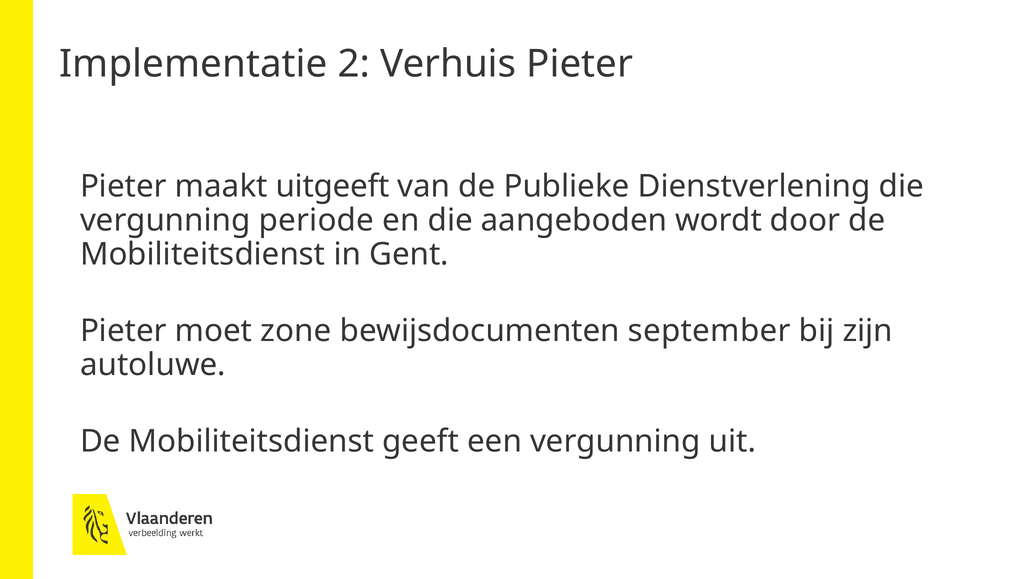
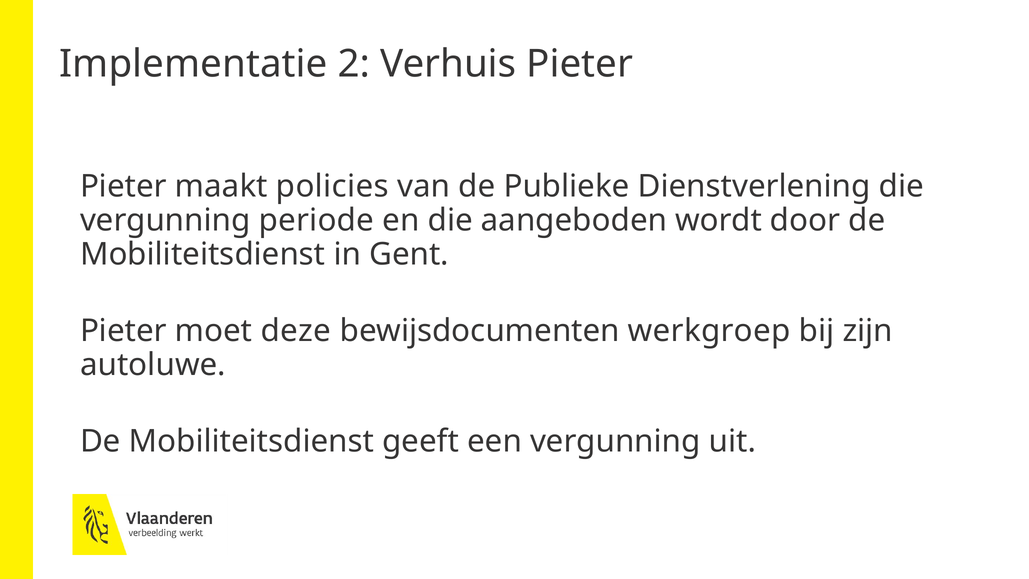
uitgeeft: uitgeeft -> policies
zone: zone -> deze
september: september -> werkgroep
